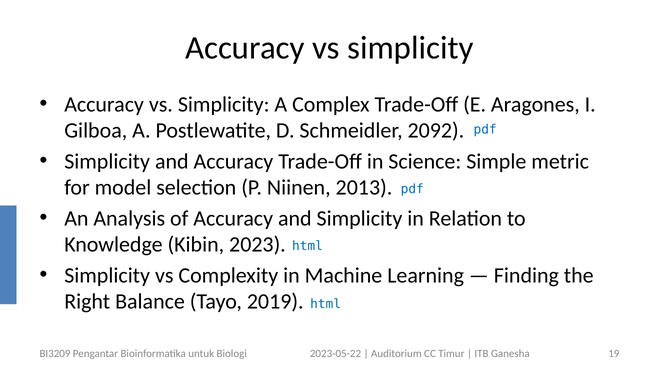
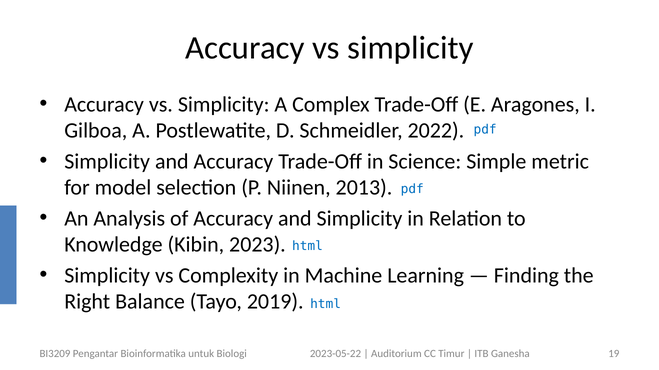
2092: 2092 -> 2022
